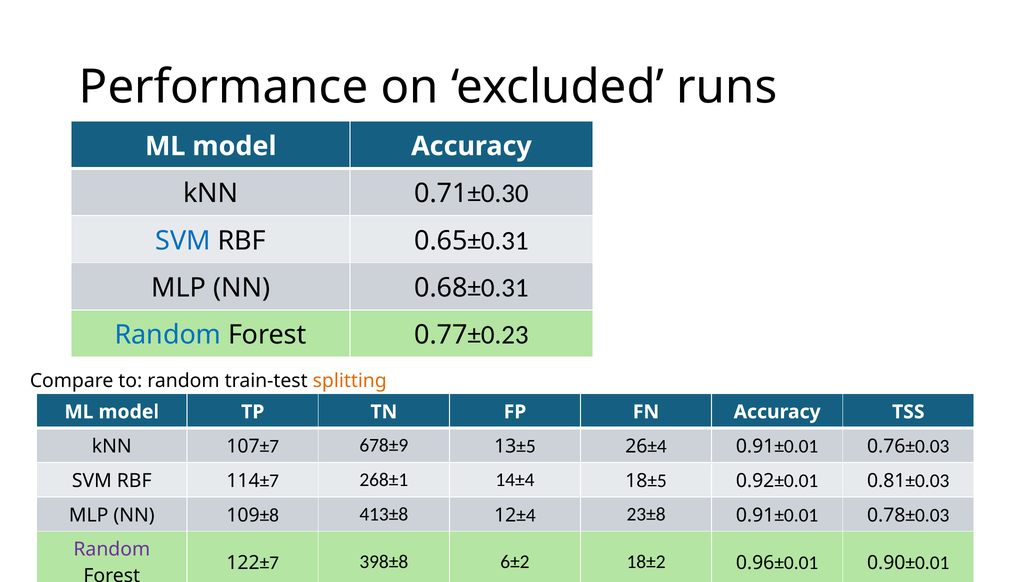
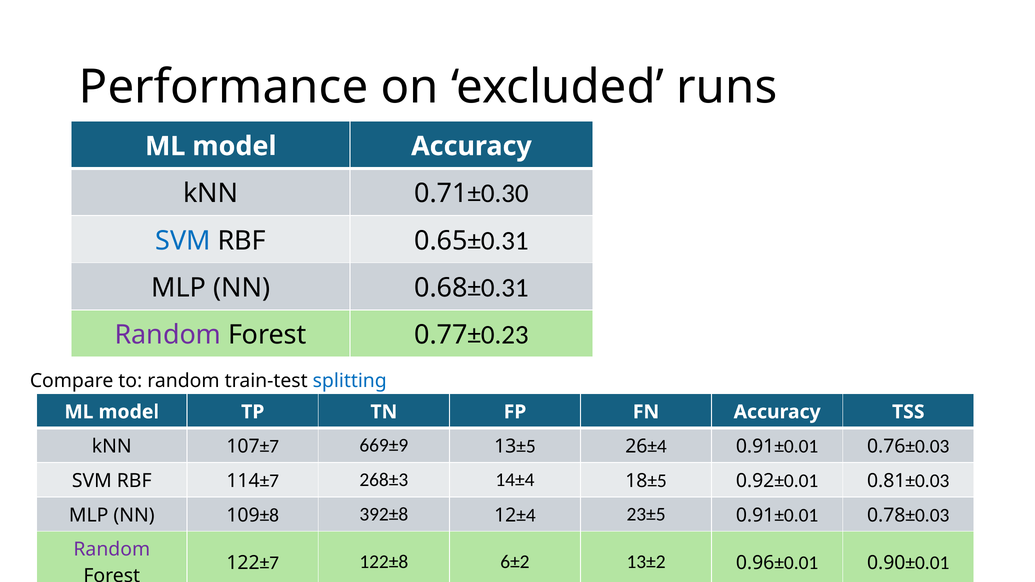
Random at (168, 335) colour: blue -> purple
splitting colour: orange -> blue
678±9: 678±9 -> 669±9
268±1: 268±1 -> 268±3
413±8: 413±8 -> 392±8
23±8: 23±8 -> 23±5
398±8: 398±8 -> 122±8
18±2: 18±2 -> 13±2
